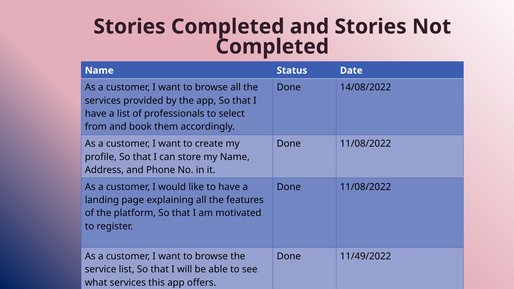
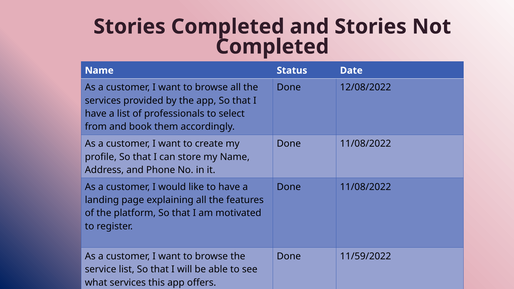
14/08/2022: 14/08/2022 -> 12/08/2022
11/49/2022: 11/49/2022 -> 11/59/2022
